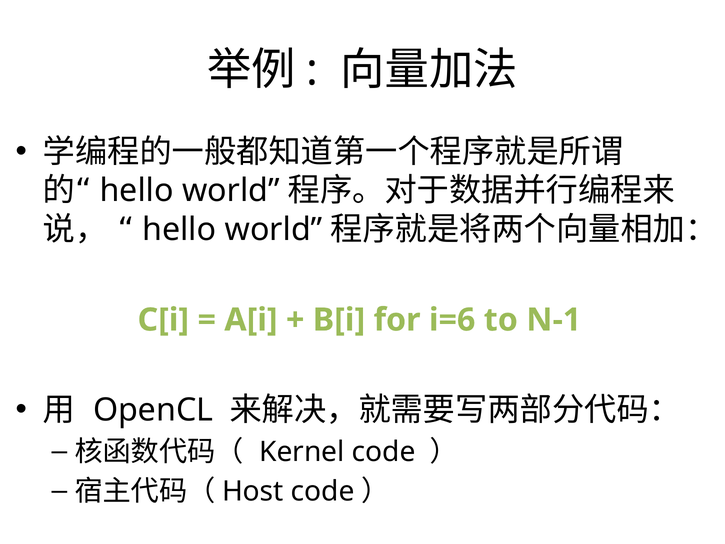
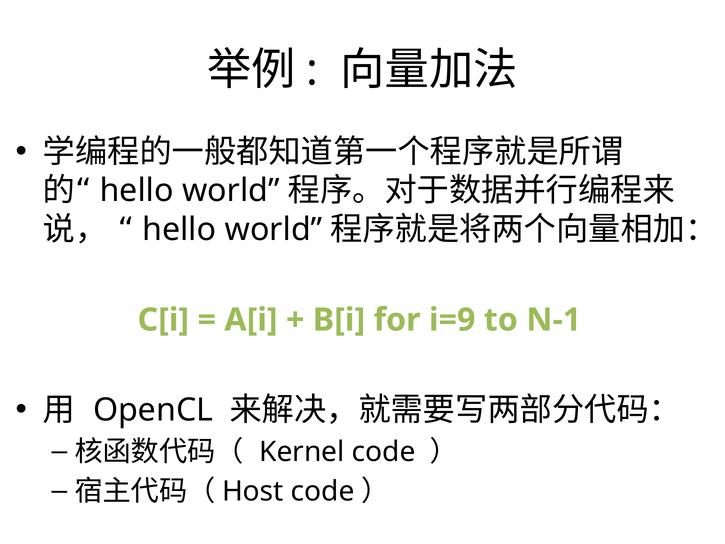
i=6: i=6 -> i=9
